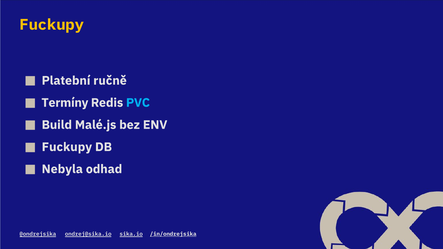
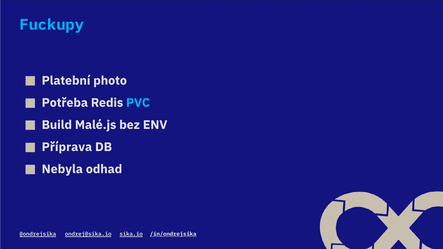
Fuckupy at (52, 25) colour: yellow -> light blue
ručně: ručně -> photo
Termíny: Termíny -> Potřeba
Fuckupy at (67, 147): Fuckupy -> Příprava
